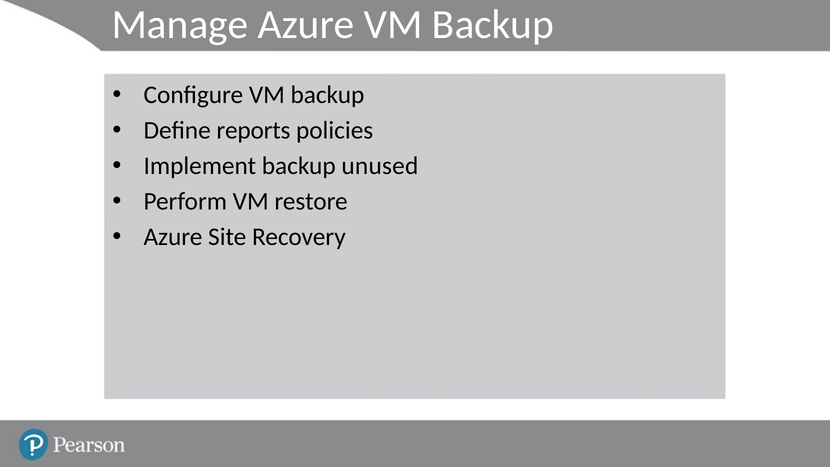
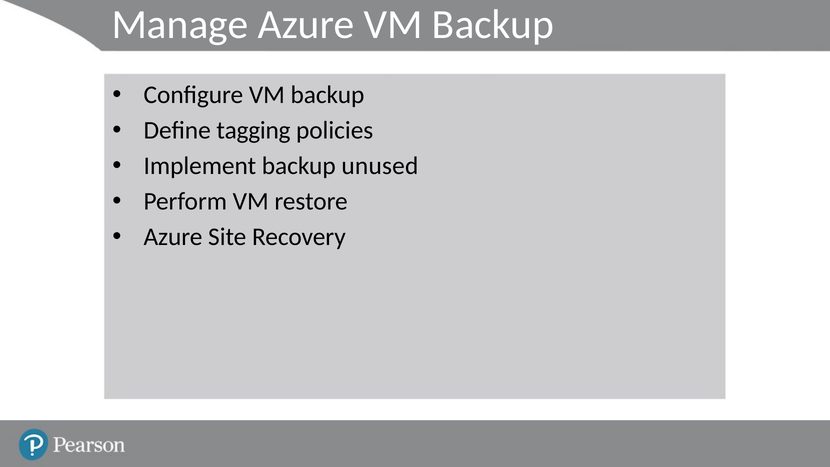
reports: reports -> tagging
